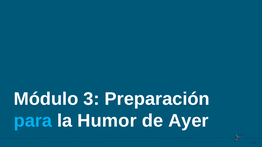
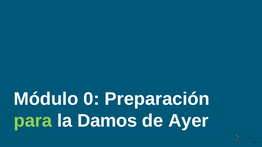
3: 3 -> 0
para colour: light blue -> light green
Humor: Humor -> Damos
